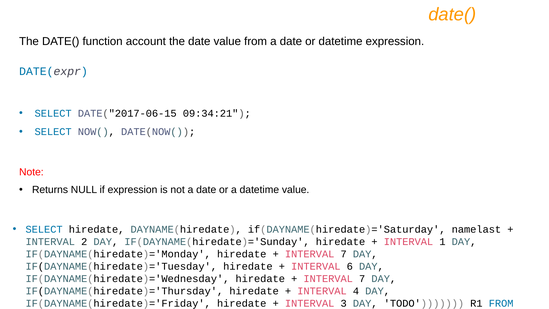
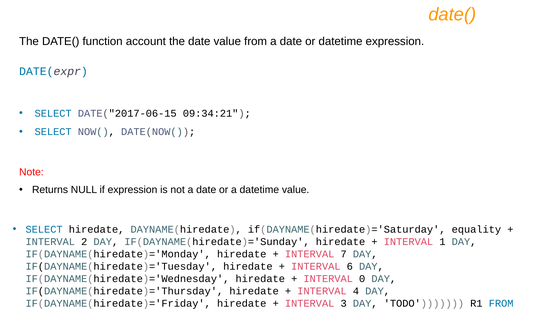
namelast: namelast -> equality
7 at (362, 279): 7 -> 0
